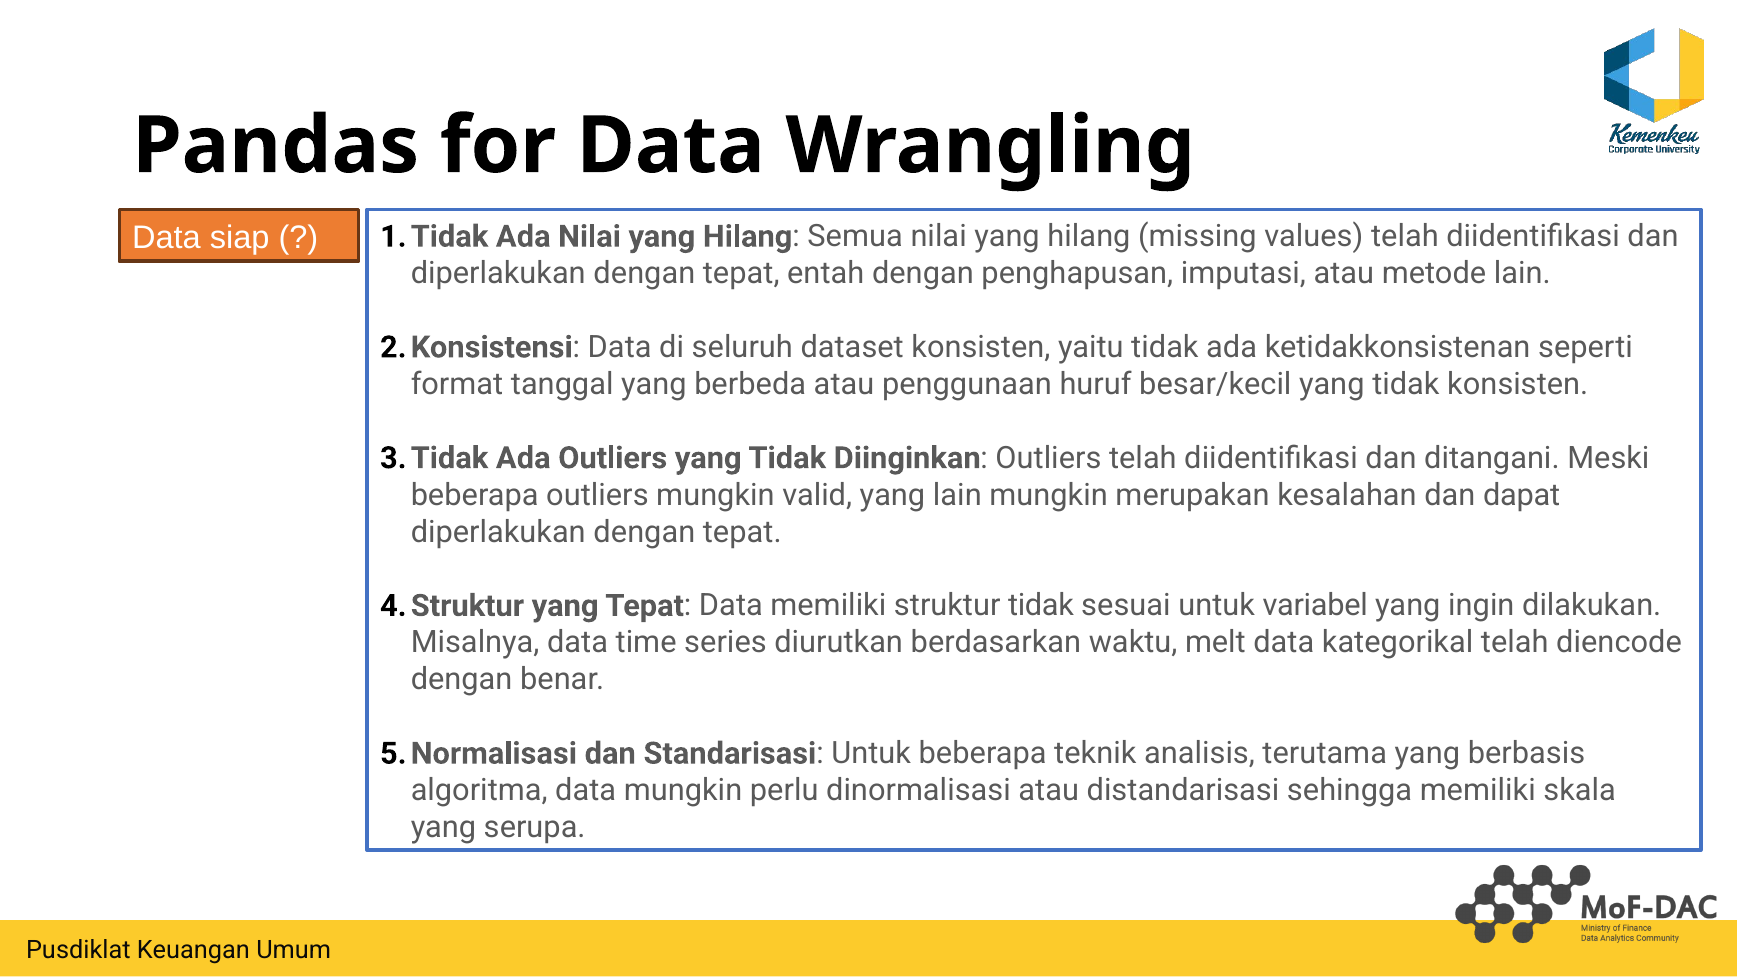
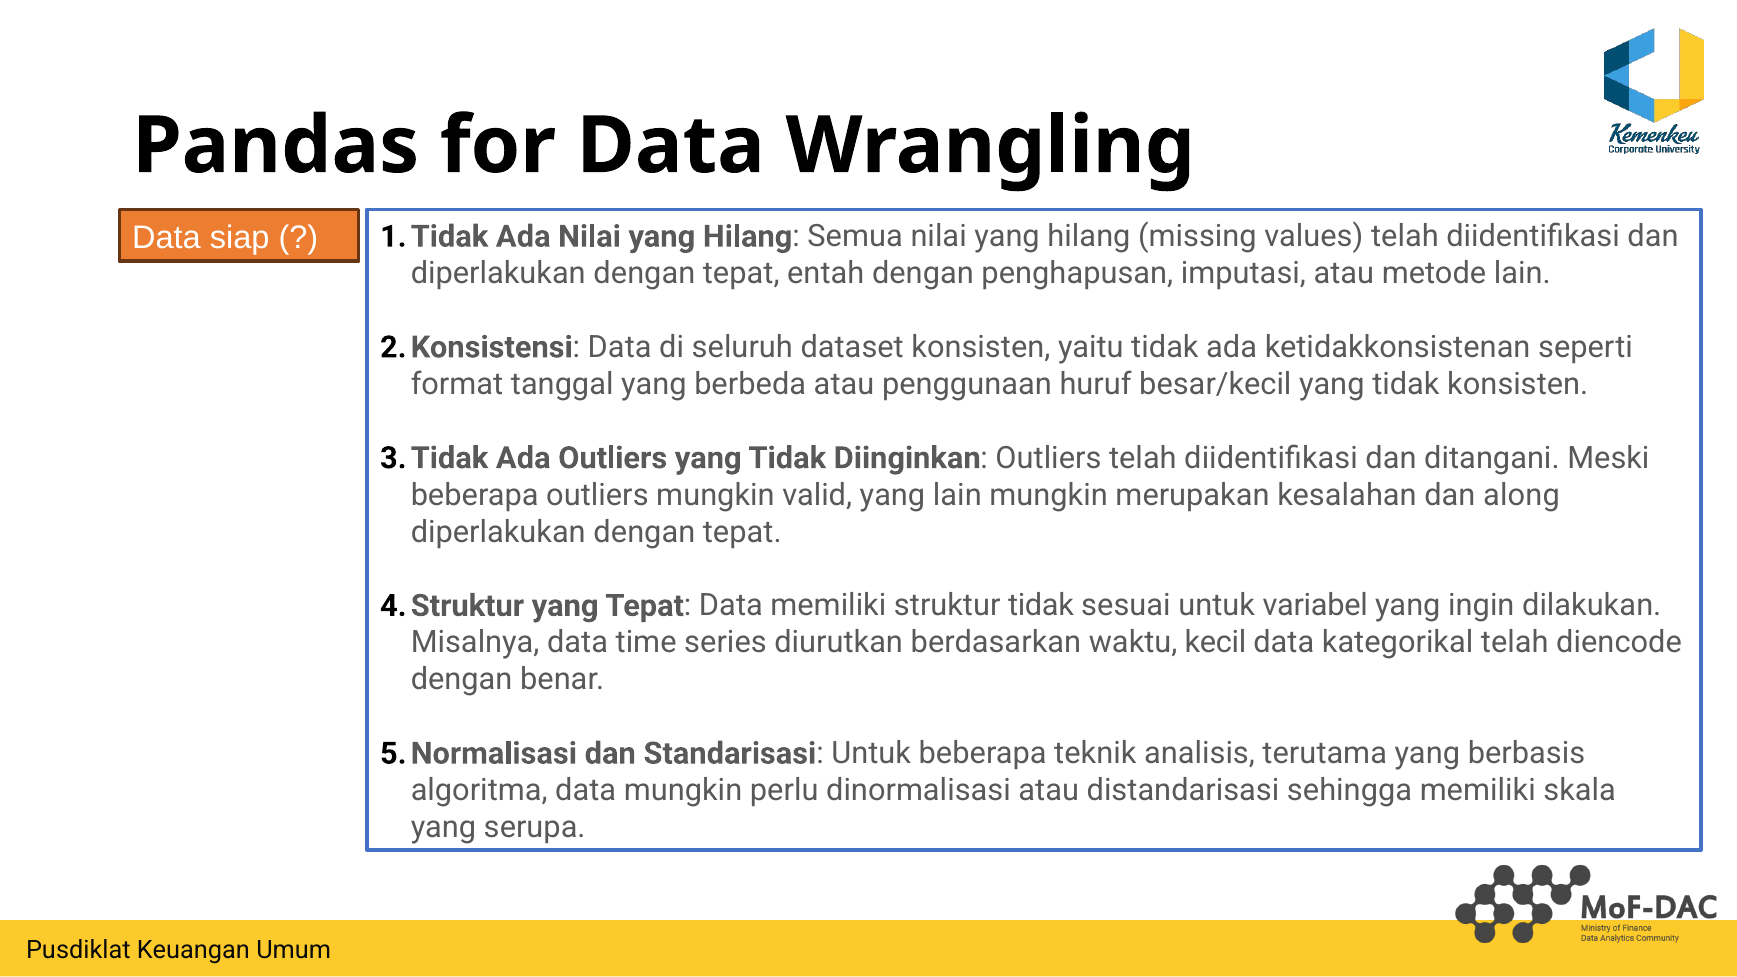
dapat: dapat -> along
melt: melt -> kecil
